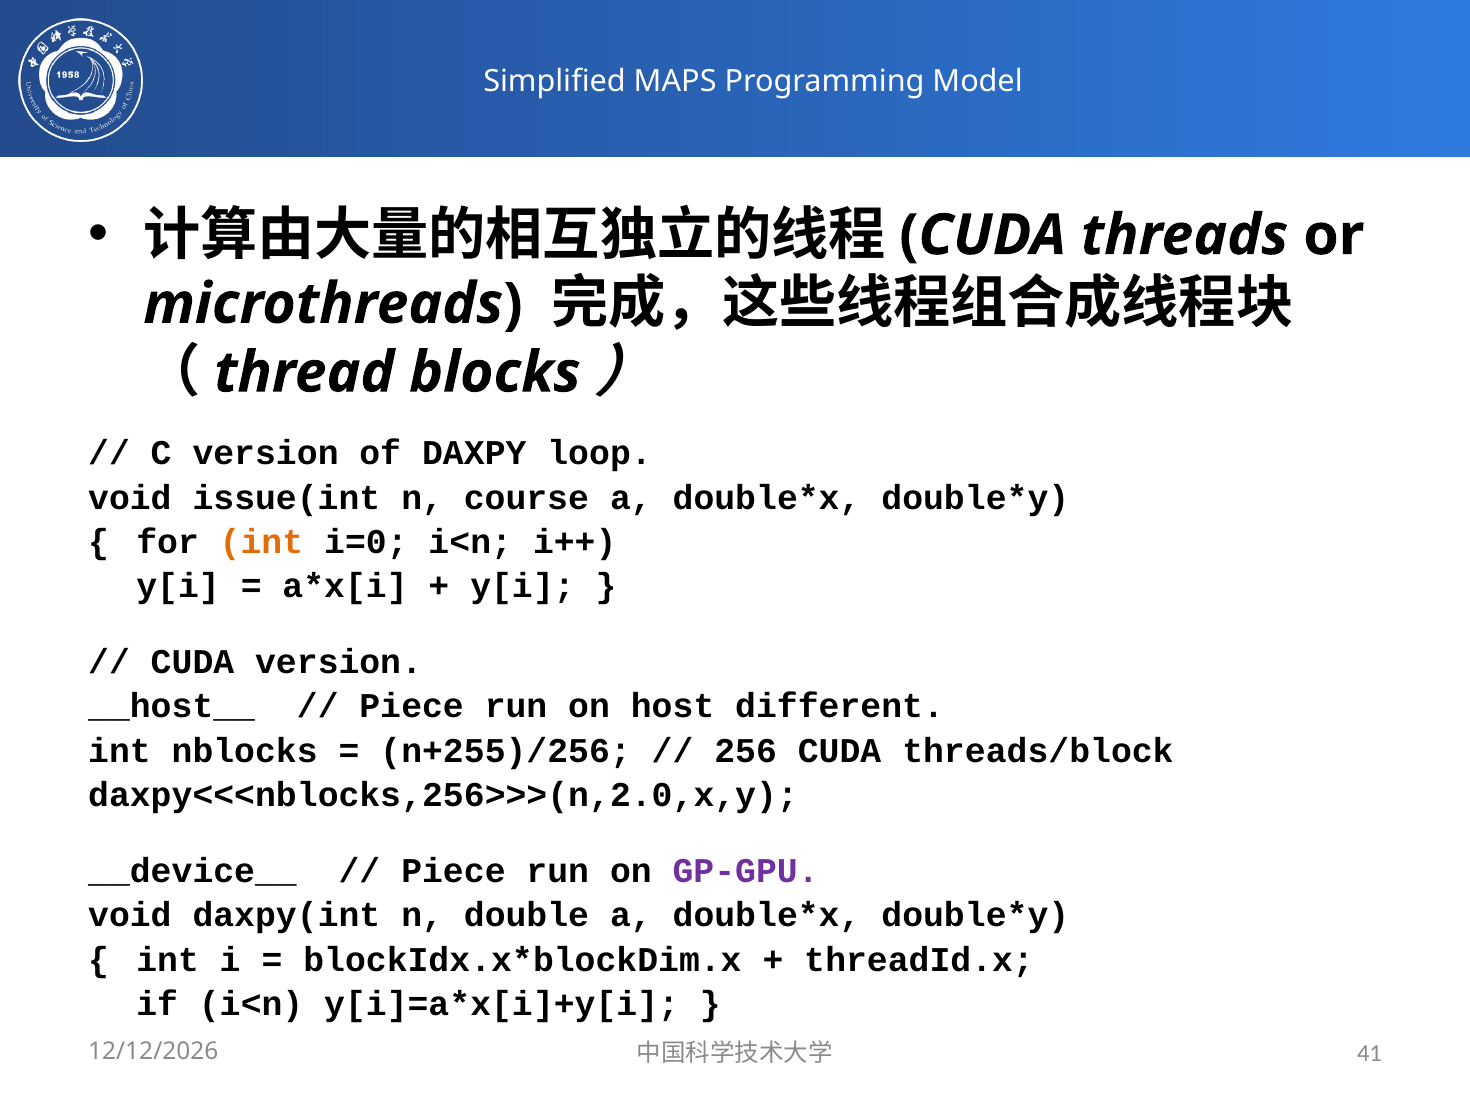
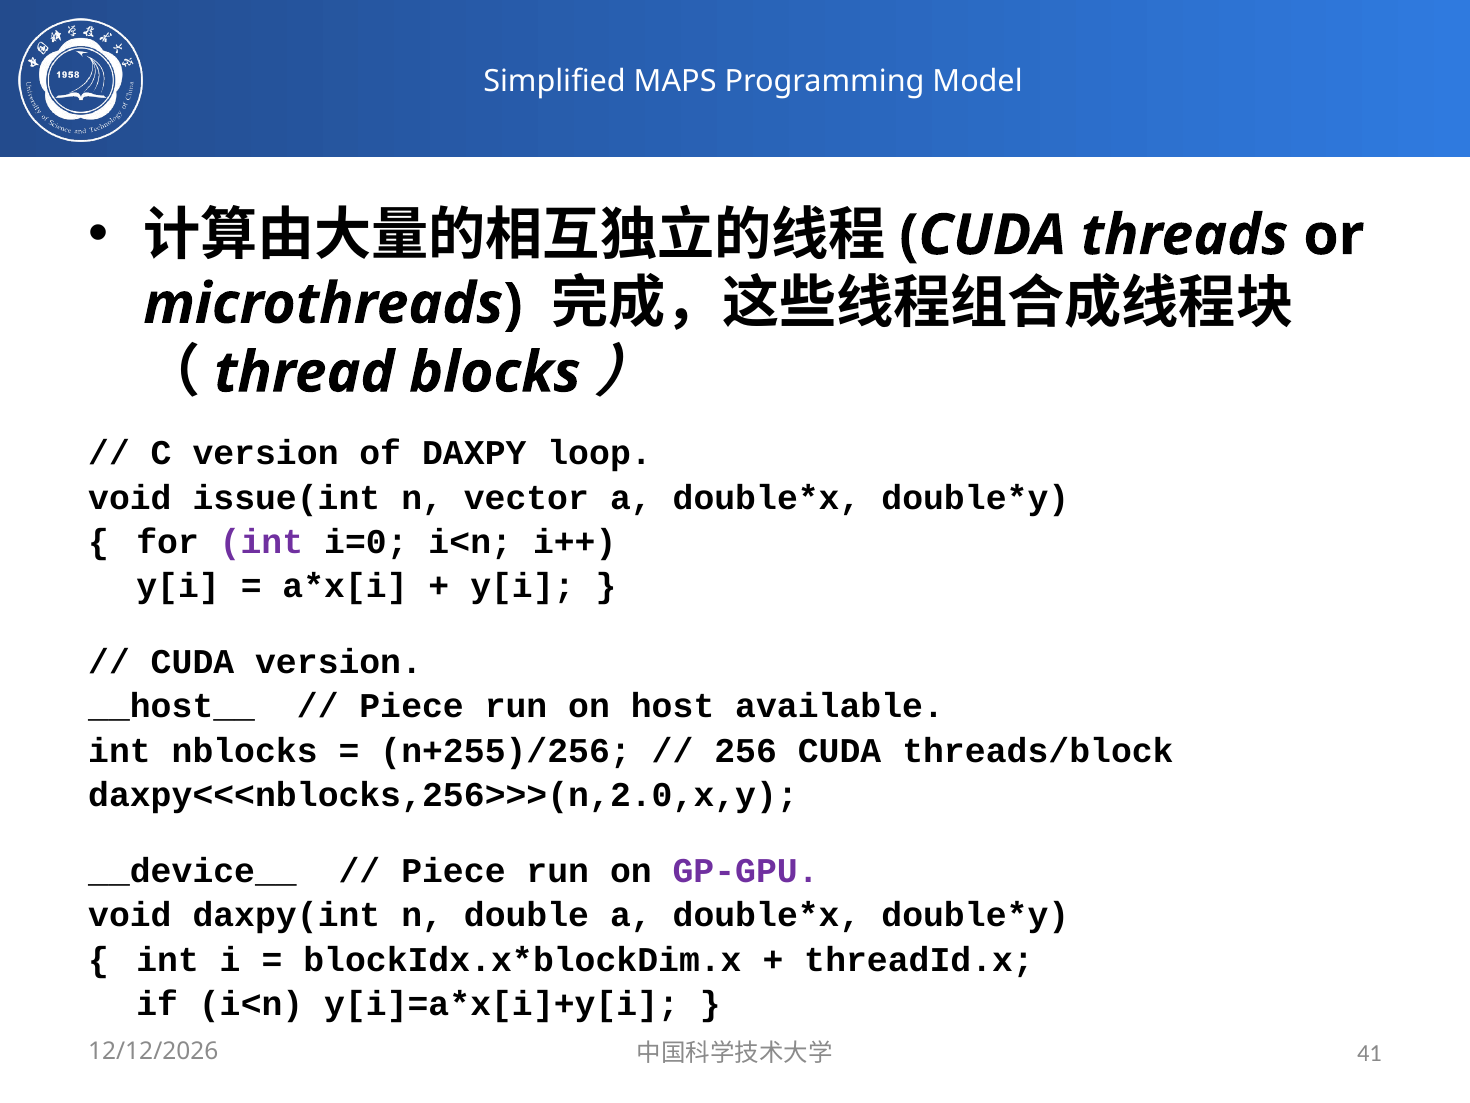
course: course -> vector
int at (261, 542) colour: orange -> purple
different: different -> available
